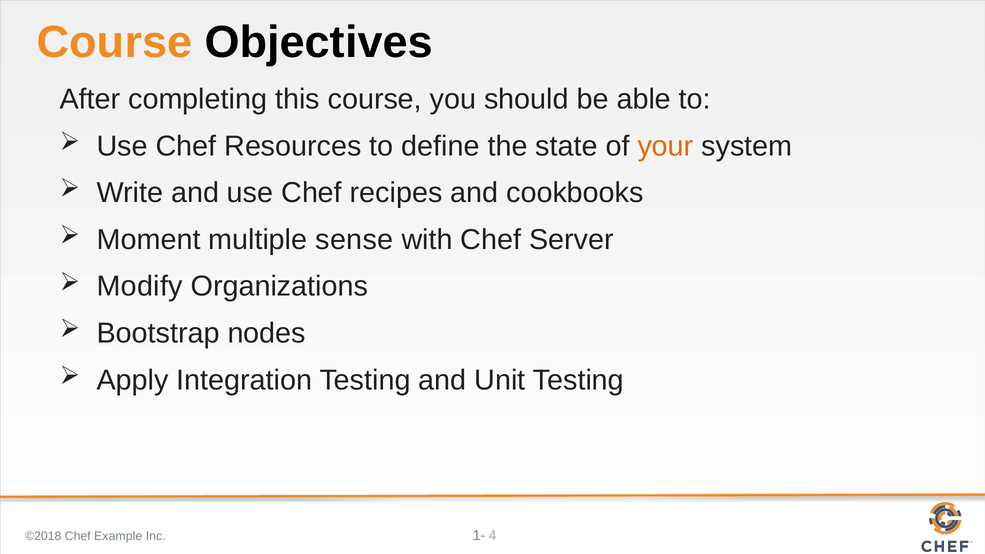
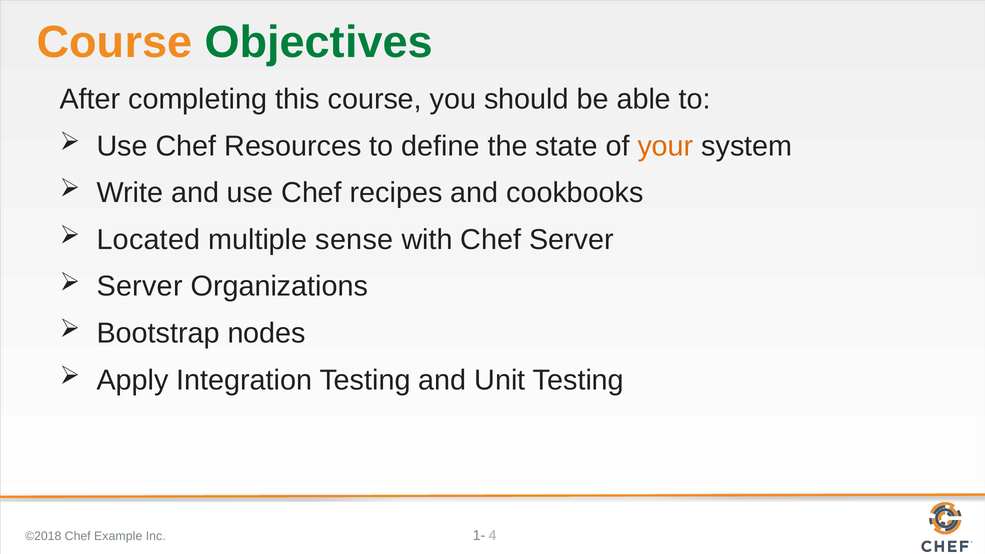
Objectives colour: black -> green
Moment: Moment -> Located
Modify at (140, 287): Modify -> Server
